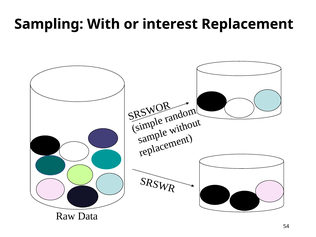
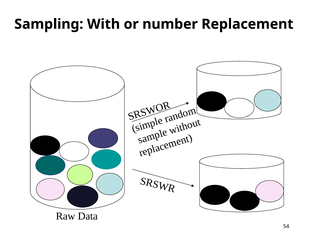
interest: interest -> number
